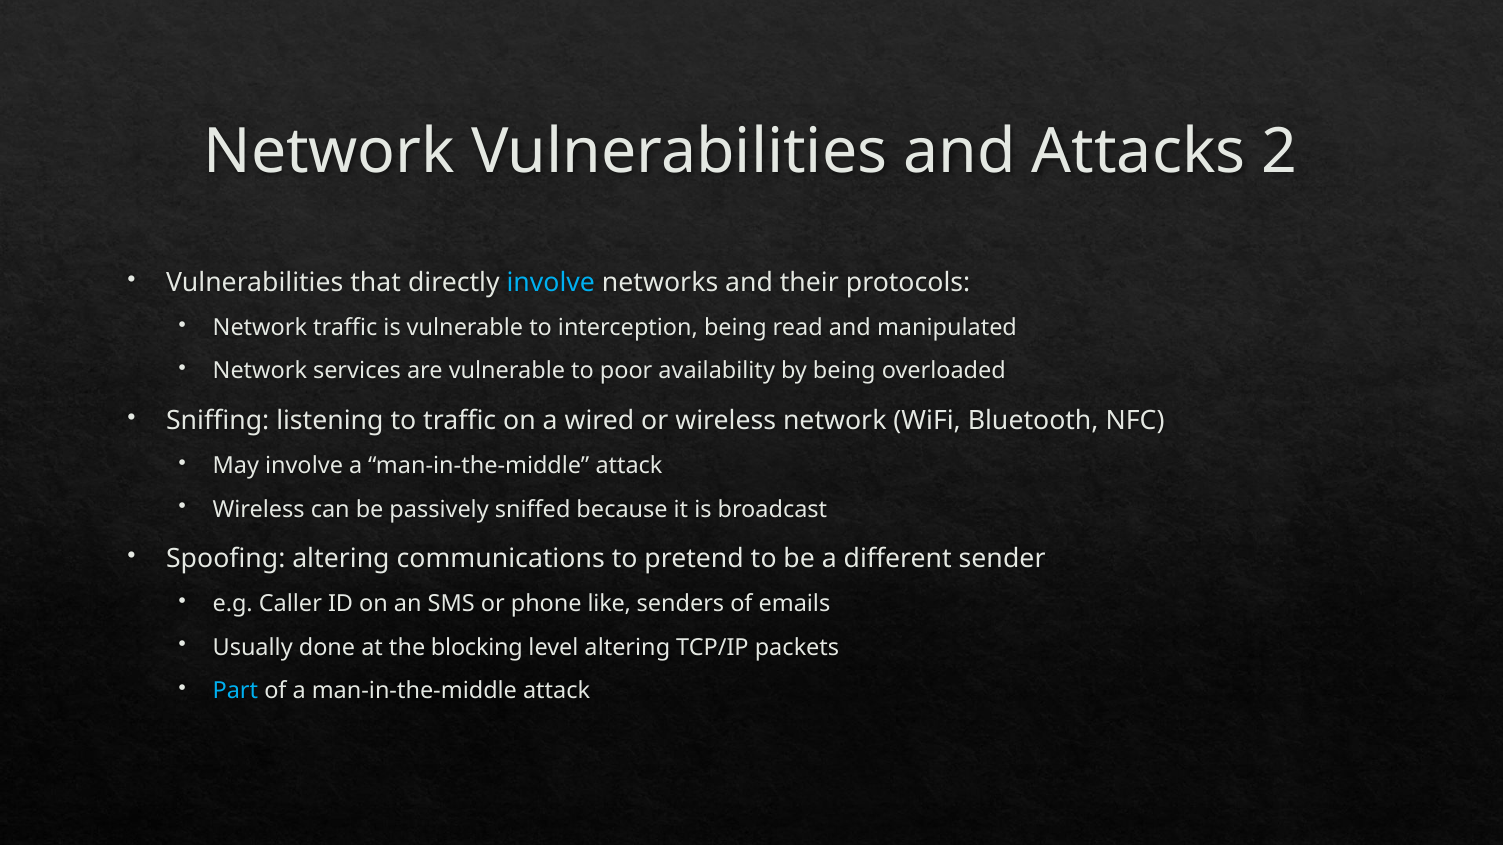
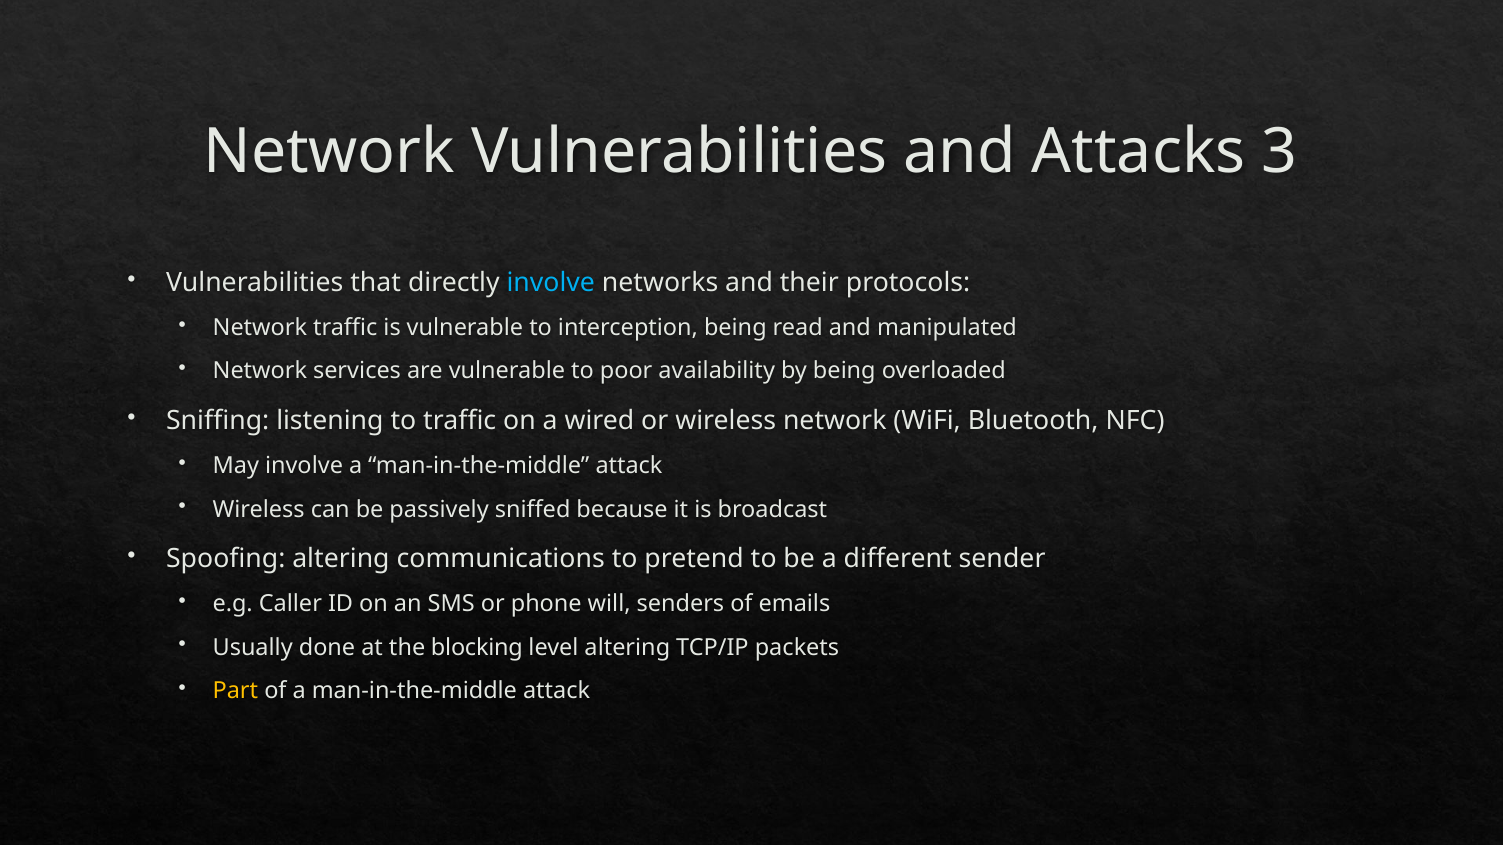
2: 2 -> 3
like: like -> will
Part colour: light blue -> yellow
